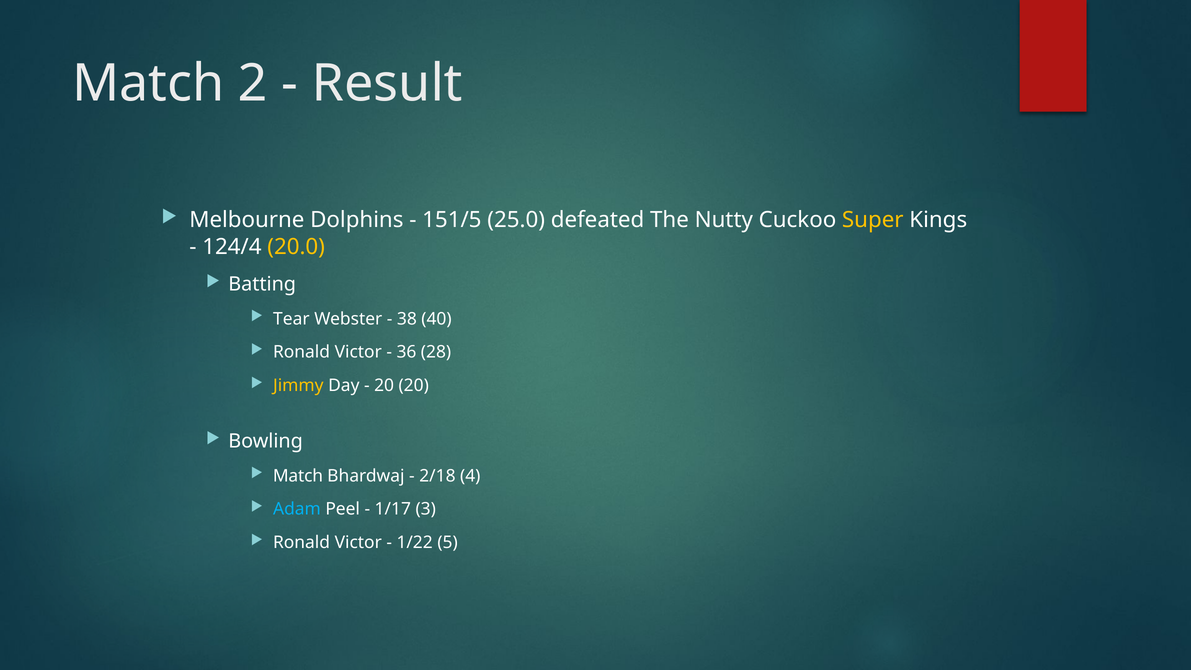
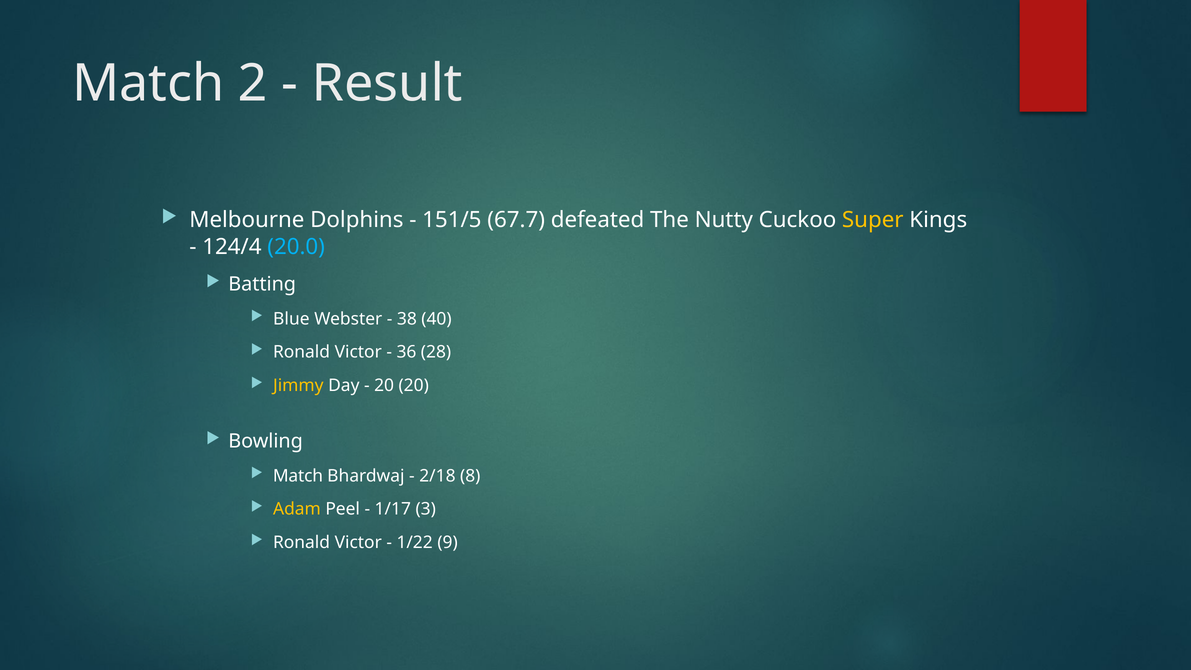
25.0: 25.0 -> 67.7
20.0 colour: yellow -> light blue
Tear: Tear -> Blue
4: 4 -> 8
Adam colour: light blue -> yellow
5: 5 -> 9
